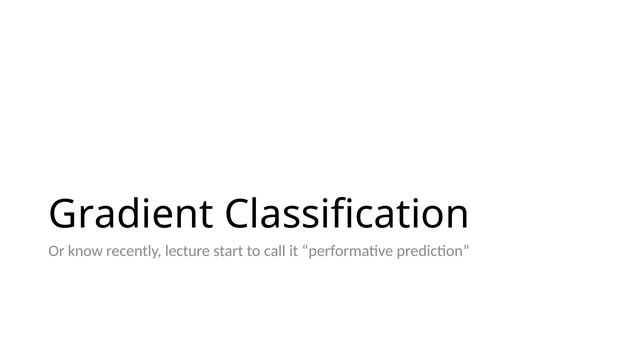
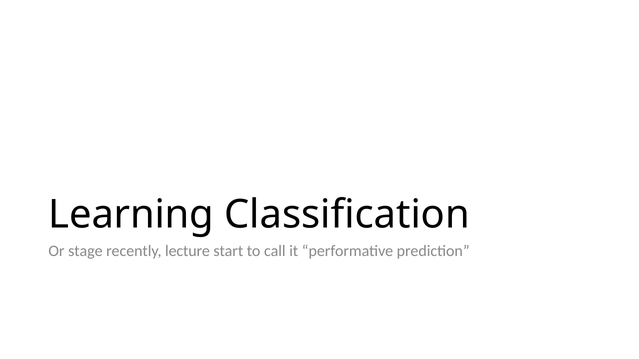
Gradient: Gradient -> Learning
know: know -> stage
